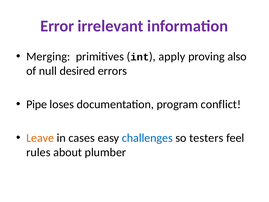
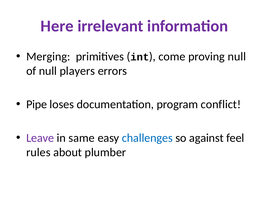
Error: Error -> Here
apply: apply -> come
proving also: also -> null
desired: desired -> players
Leave colour: orange -> purple
cases: cases -> same
testers: testers -> against
